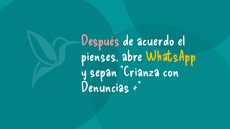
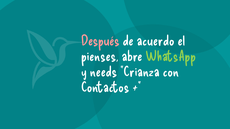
WhatsApp colour: yellow -> light green
sepan: sepan -> needs
Denuncias: Denuncias -> Contactos
